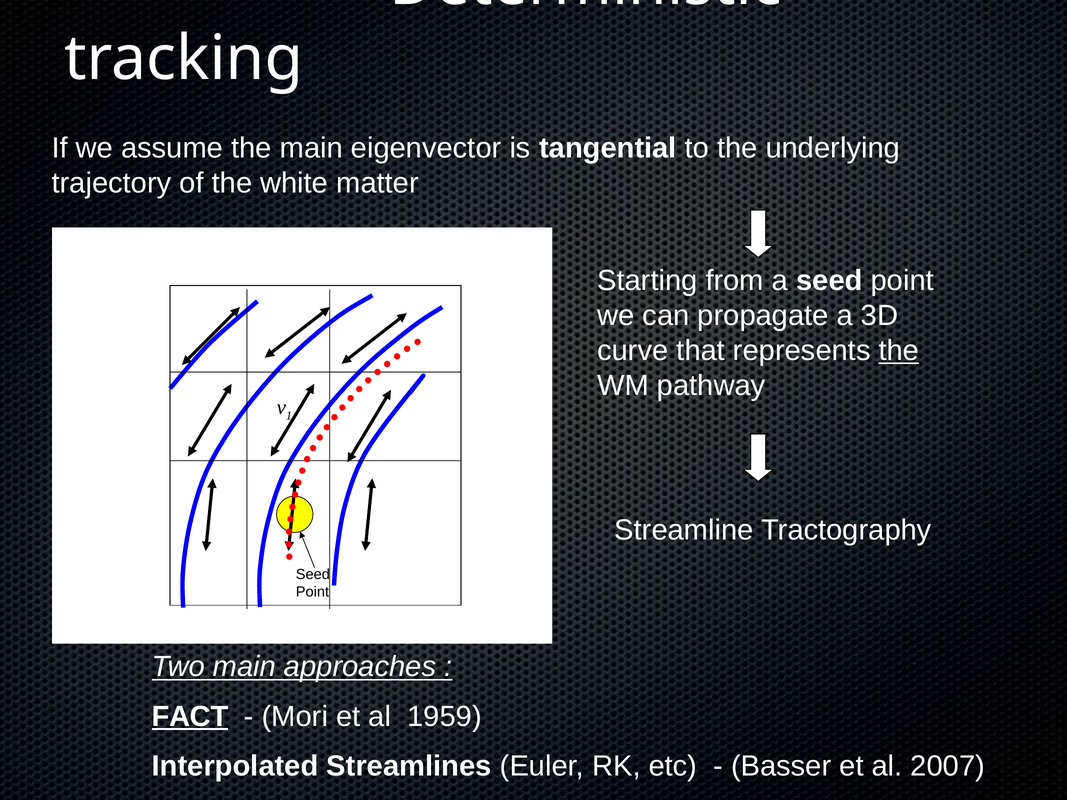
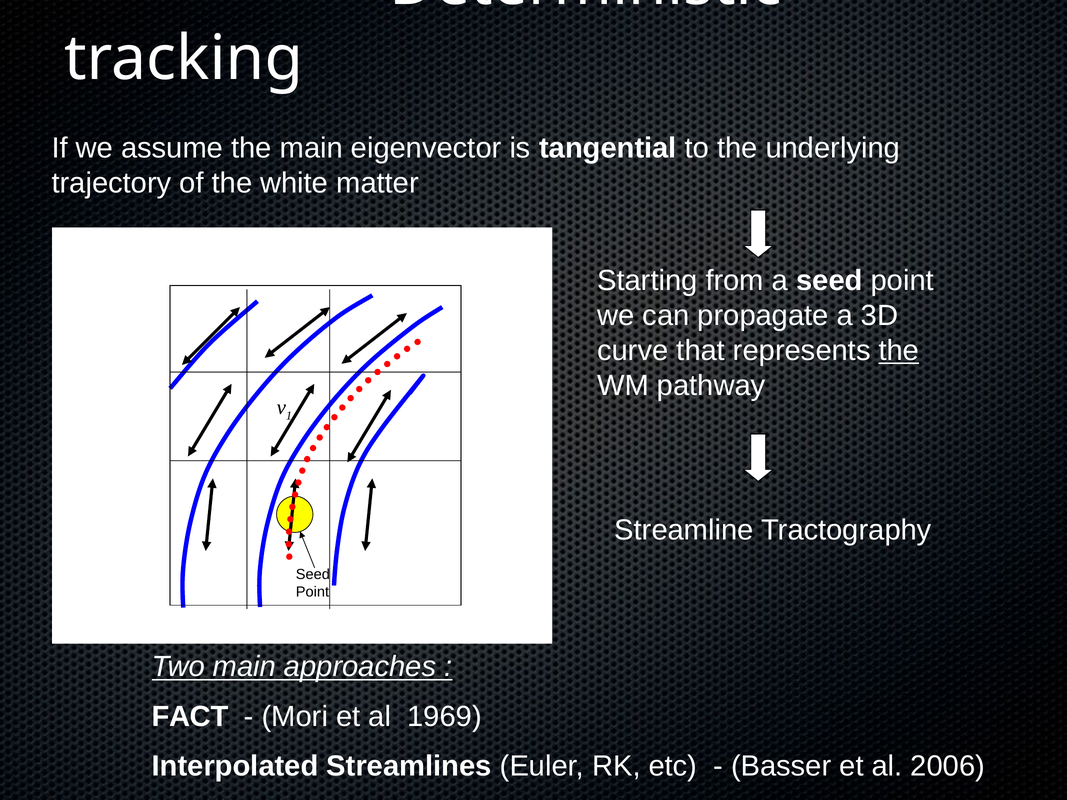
FACT underline: present -> none
1959: 1959 -> 1969
2007: 2007 -> 2006
